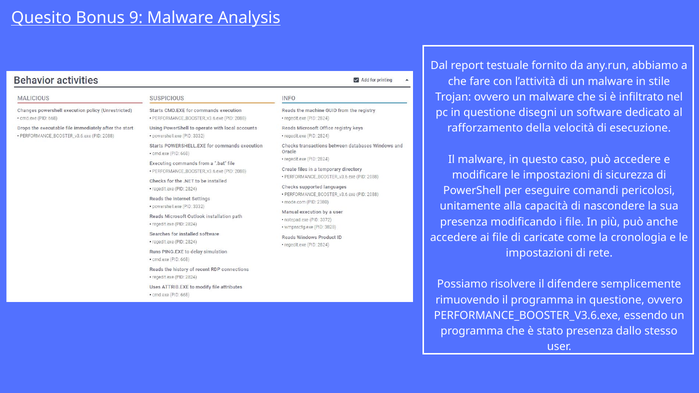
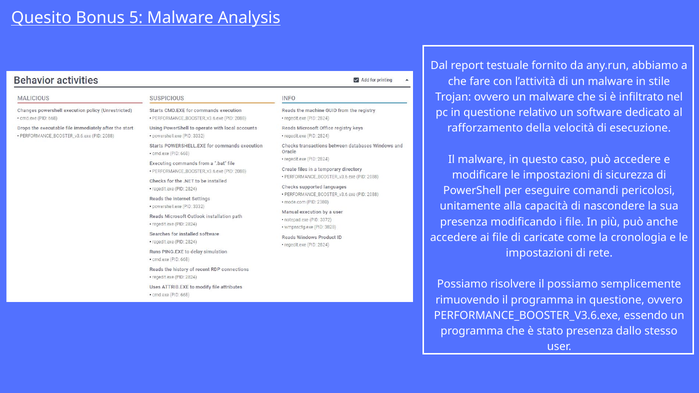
9: 9 -> 5
disegni: disegni -> relativo
il difendere: difendere -> possiamo
